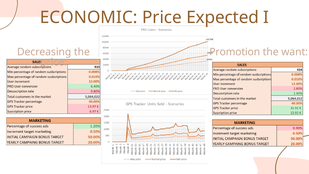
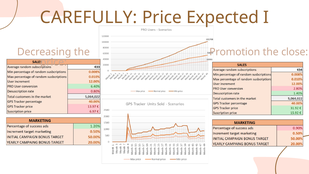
ECONOMIC: ECONOMIC -> CAREFULLY
want: want -> close
